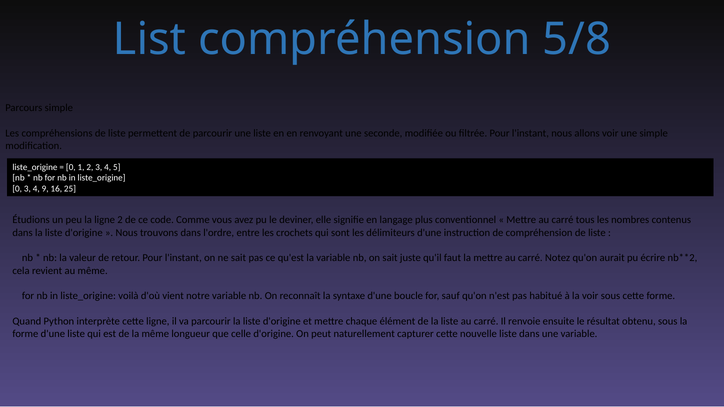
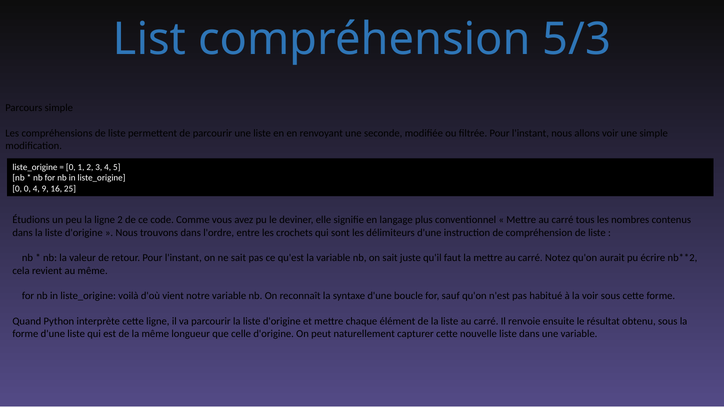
5/8: 5/8 -> 5/3
0 3: 3 -> 0
